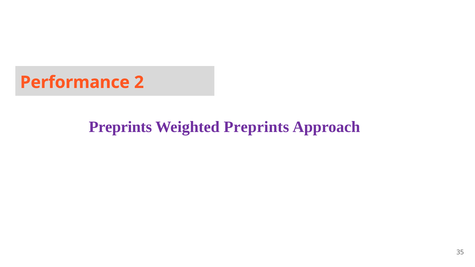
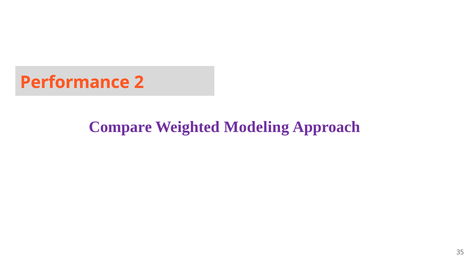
Preprints at (120, 127): Preprints -> Compare
Weighted Preprints: Preprints -> Modeling
